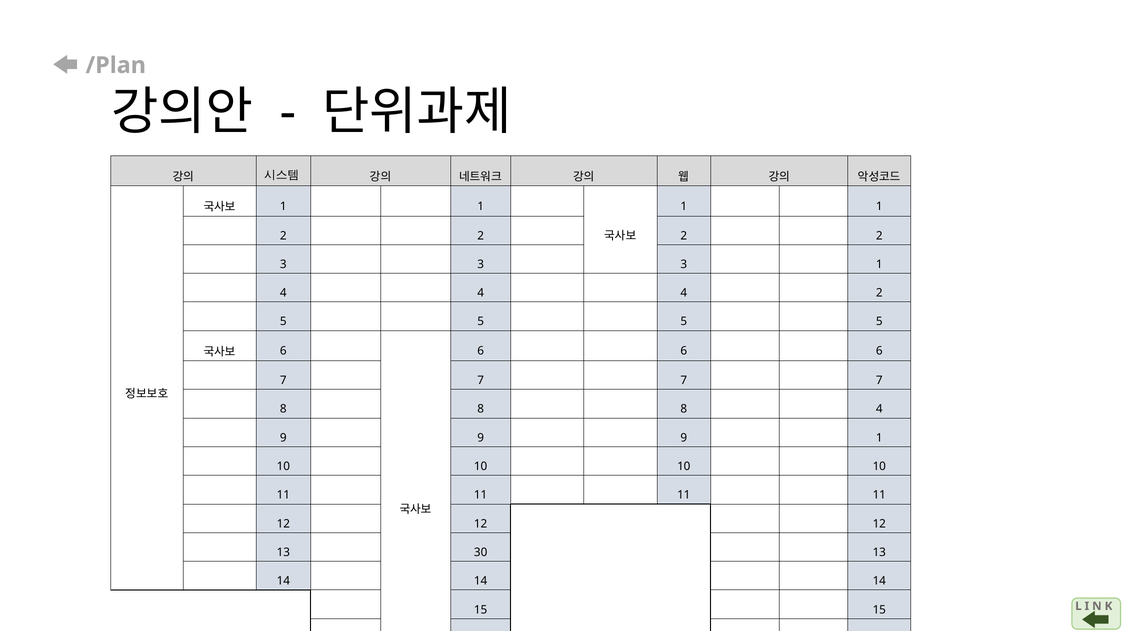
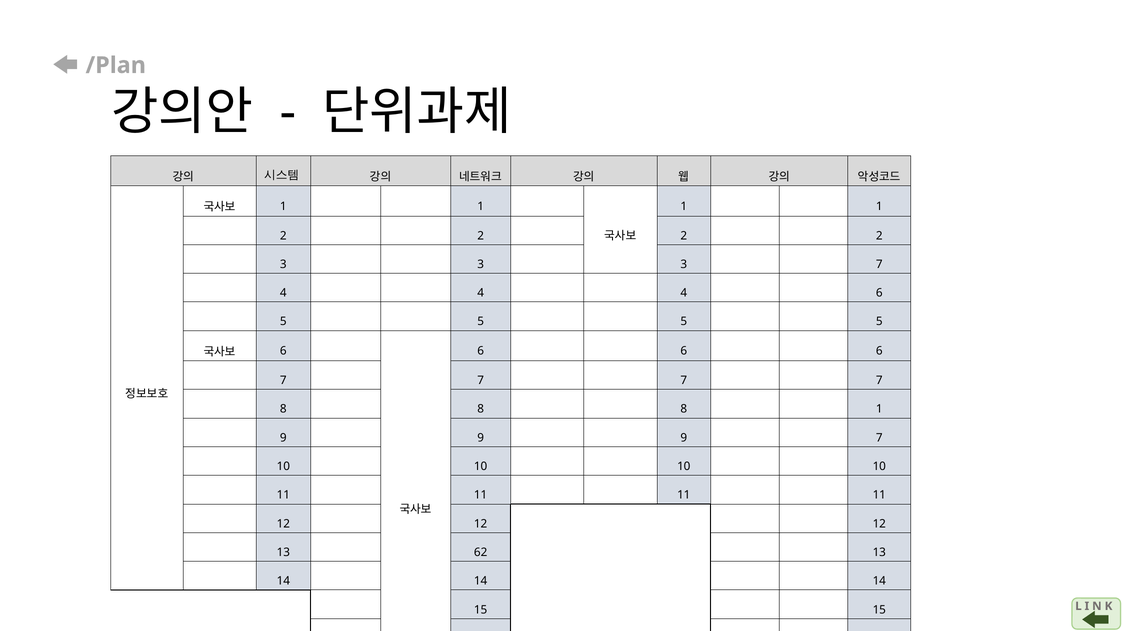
3 1: 1 -> 7
4 2: 2 -> 6
8 4: 4 -> 1
9 1: 1 -> 7
30: 30 -> 62
